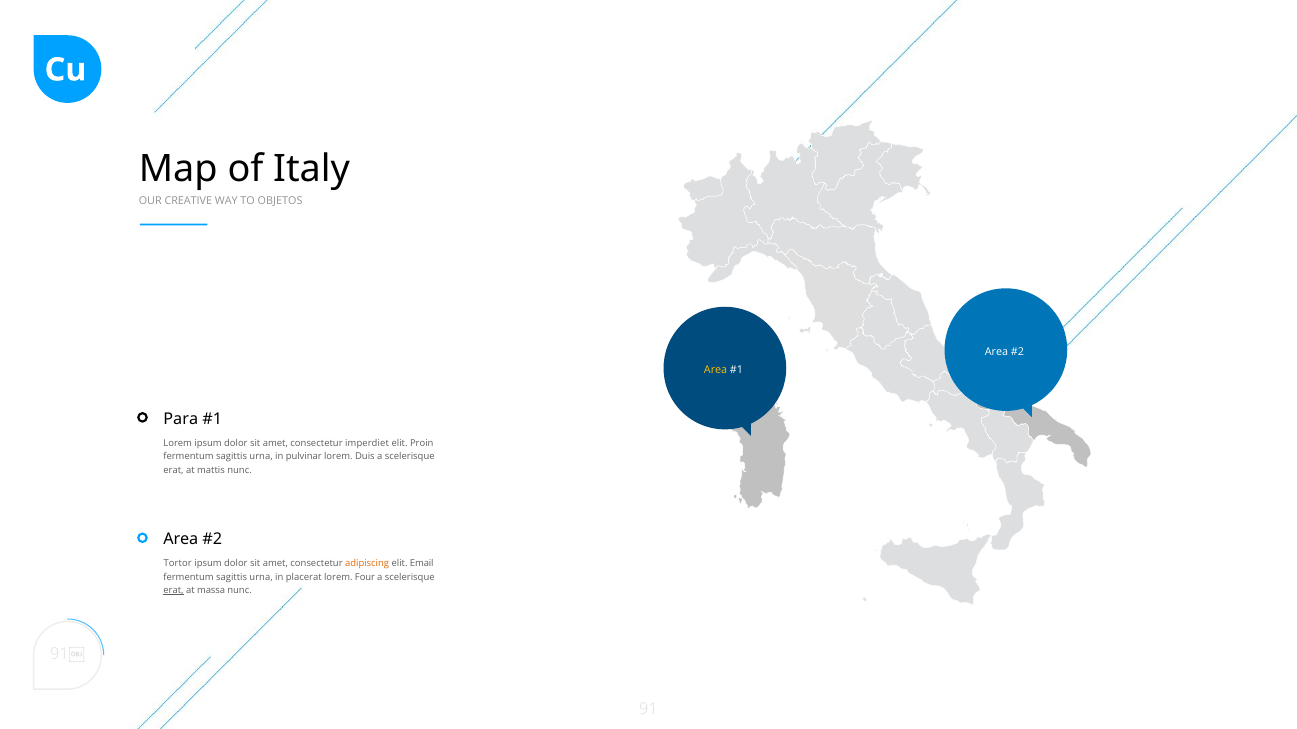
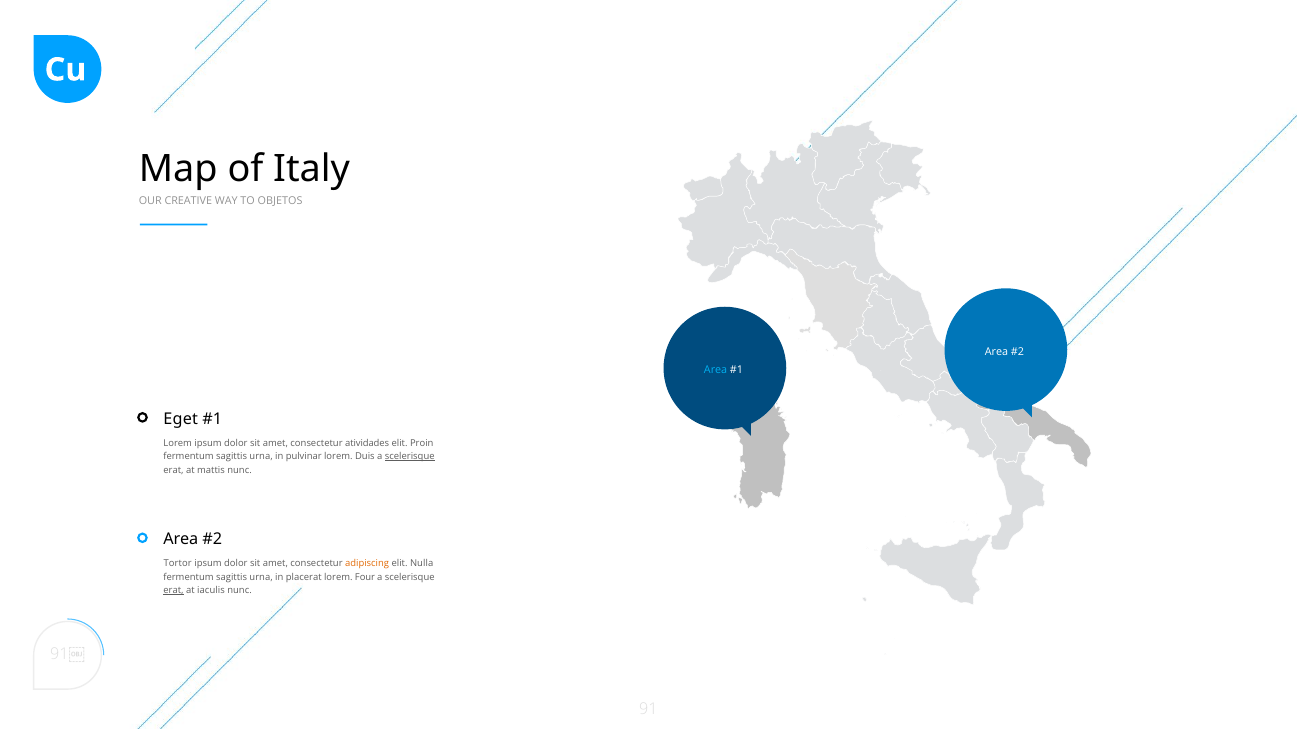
Area at (716, 370) colour: yellow -> light blue
Para: Para -> Eget
imperdiet: imperdiet -> atividades
scelerisque at (410, 457) underline: none -> present
Email: Email -> Nulla
massa: massa -> iaculis
